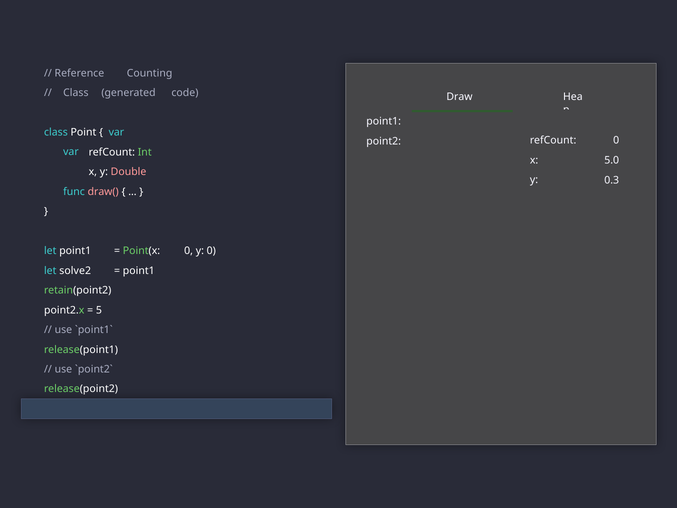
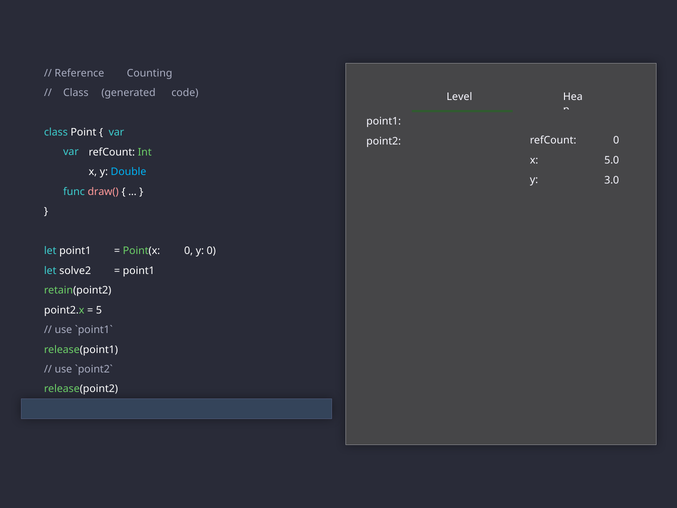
Draw: Draw -> Level
Double colour: pink -> light blue
0.3: 0.3 -> 3.0
